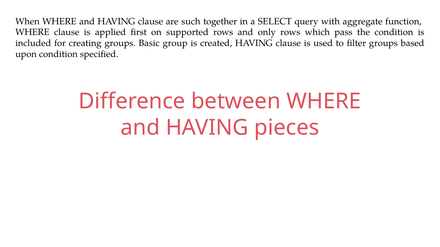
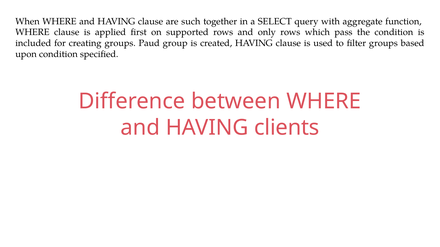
Basic: Basic -> Paud
pieces: pieces -> clients
